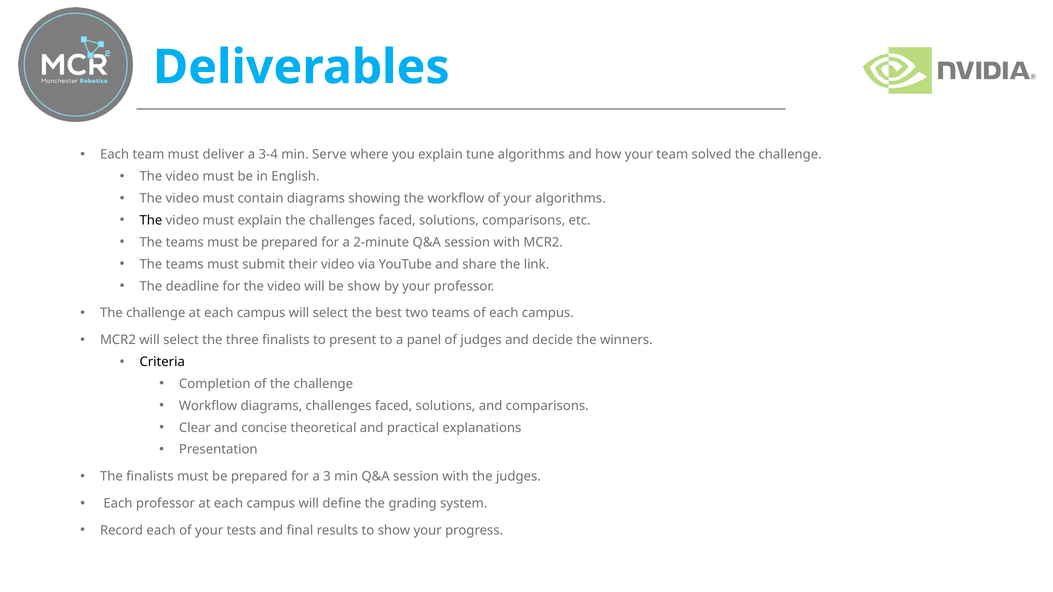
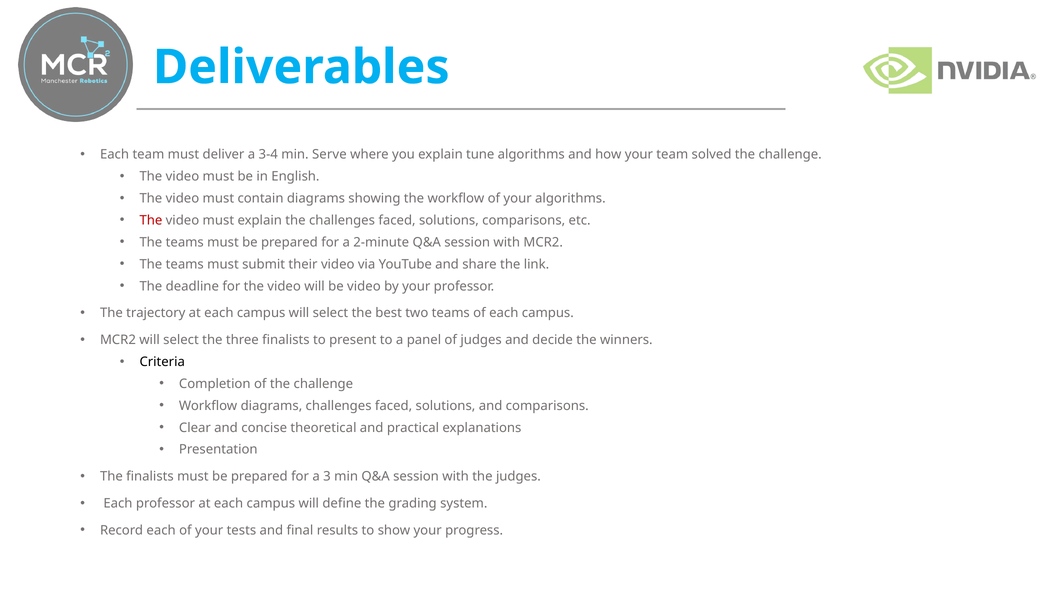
The at (151, 220) colour: black -> red
be show: show -> video
challenge at (156, 313): challenge -> trajectory
